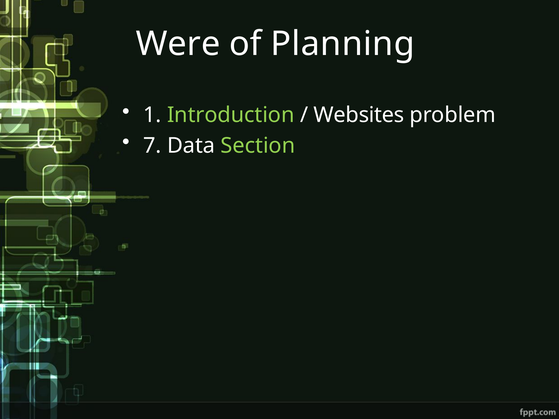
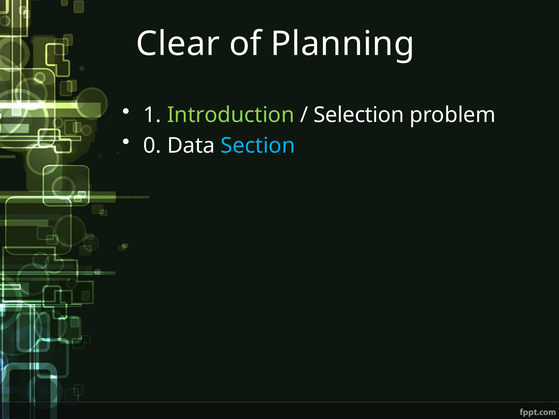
Were: Were -> Clear
Websites: Websites -> Selection
7: 7 -> 0
Section colour: light green -> light blue
